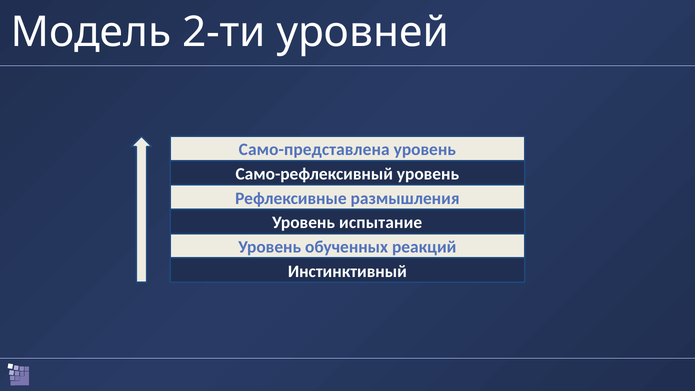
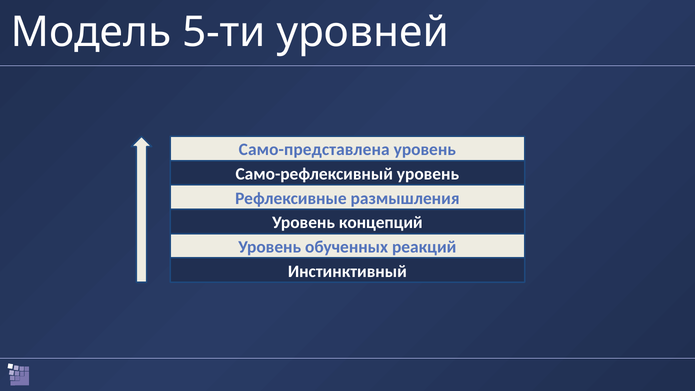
2-ти: 2-ти -> 5-ти
испытание: испытание -> концепций
